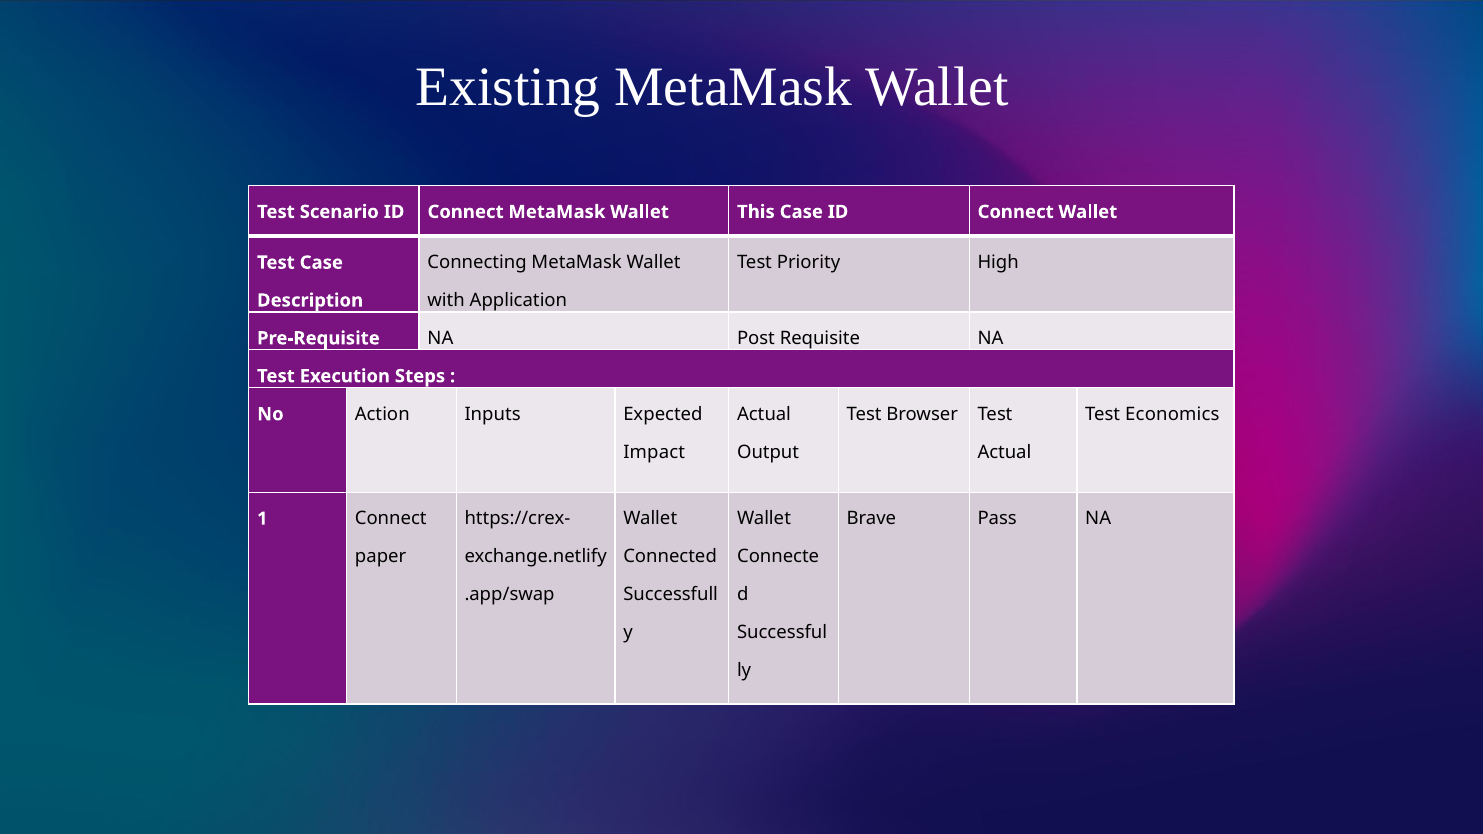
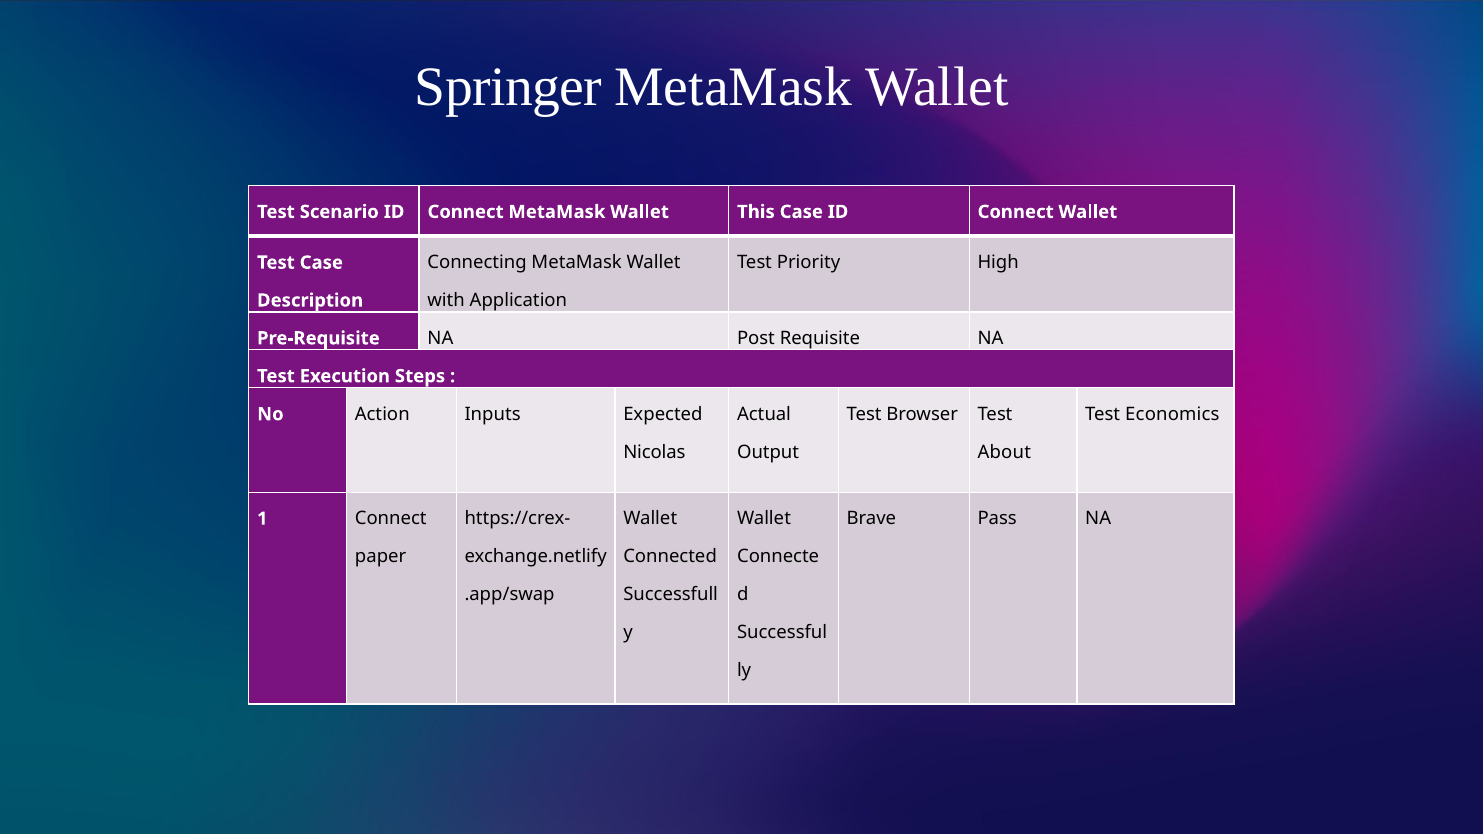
Existing: Existing -> Springer
Impact: Impact -> Nicolas
Actual at (1004, 452): Actual -> About
